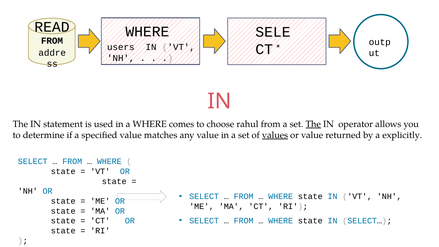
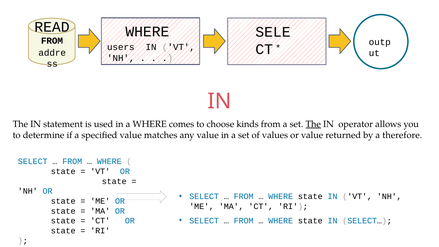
rahul: rahul -> kinds
values underline: present -> none
explicitly: explicitly -> therefore
